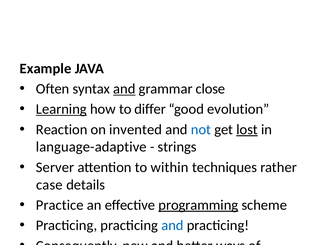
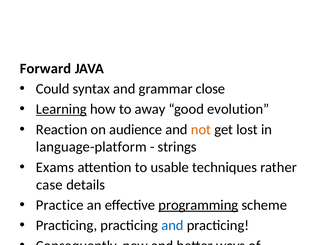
Example: Example -> Forward
Often: Often -> Could
and at (124, 89) underline: present -> none
differ: differ -> away
invented: invented -> audience
not colour: blue -> orange
lost underline: present -> none
language-adaptive: language-adaptive -> language-platform
Server: Server -> Exams
within: within -> usable
